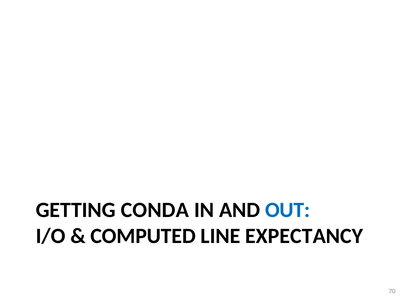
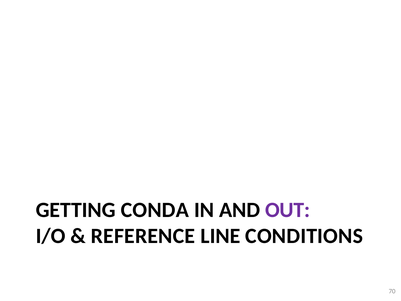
OUT colour: blue -> purple
COMPUTED: COMPUTED -> REFERENCE
EXPECTANCY: EXPECTANCY -> CONDITIONS
